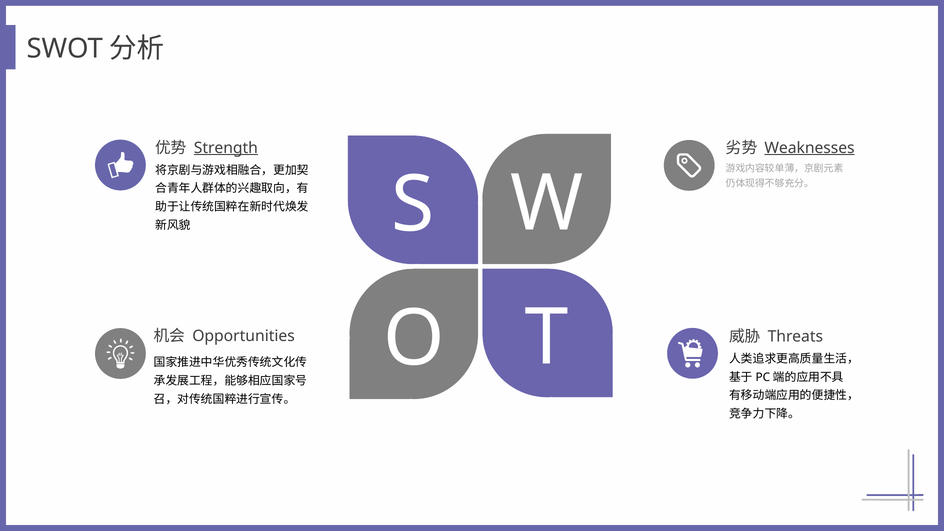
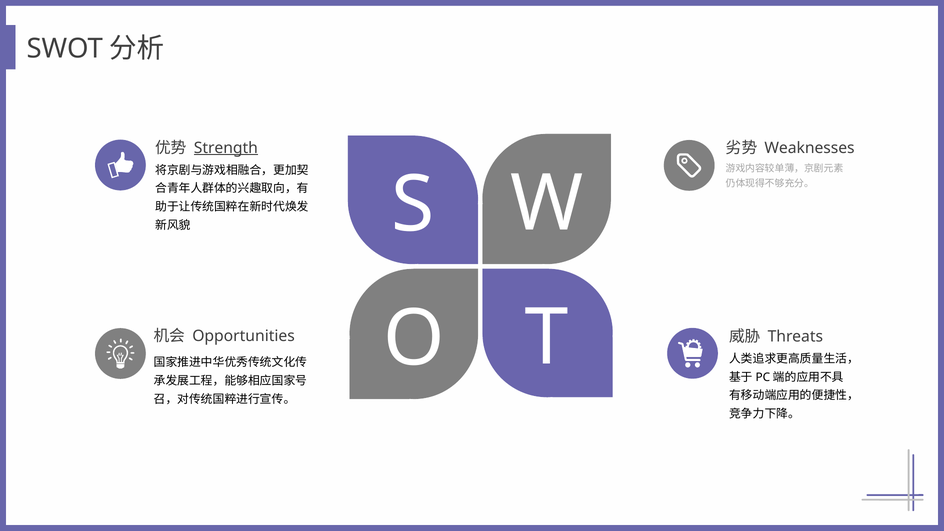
Weaknesses underline: present -> none
